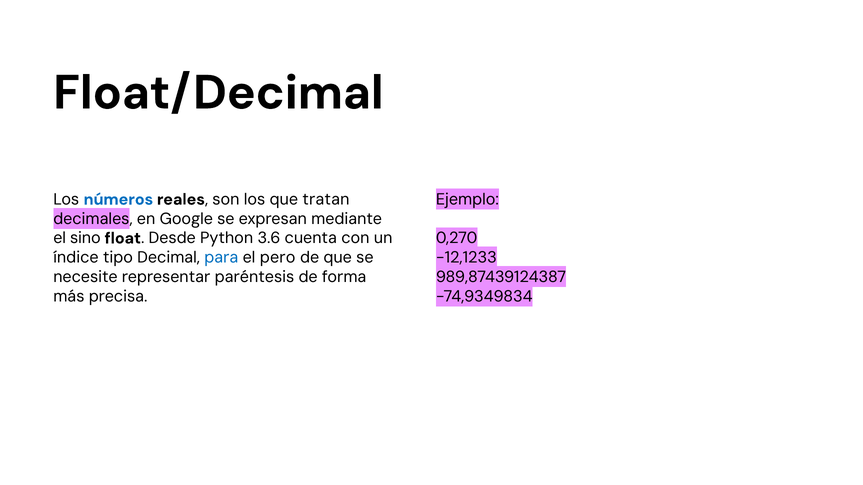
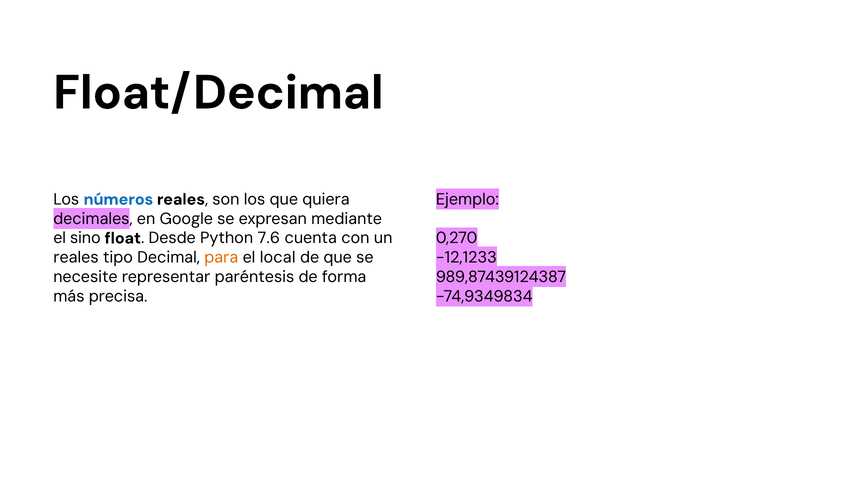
tratan: tratan -> quiera
3.6: 3.6 -> 7.6
índice at (76, 258): índice -> reales
para colour: blue -> orange
pero: pero -> local
